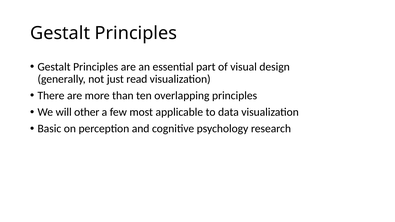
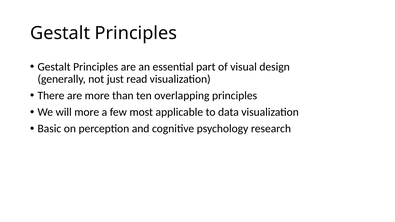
will other: other -> more
